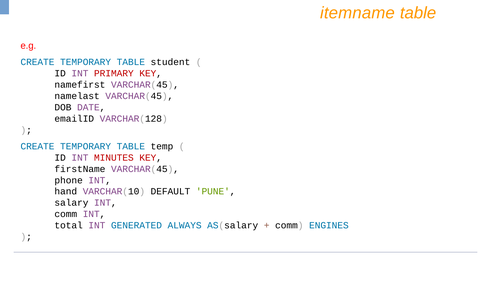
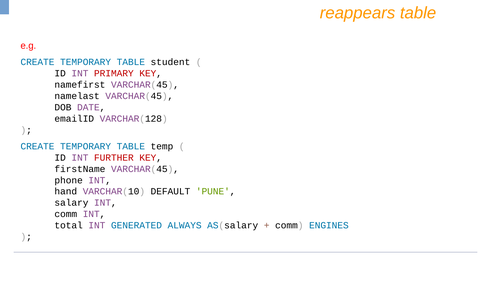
itemname: itemname -> reappears
MINUTES: MINUTES -> FURTHER
